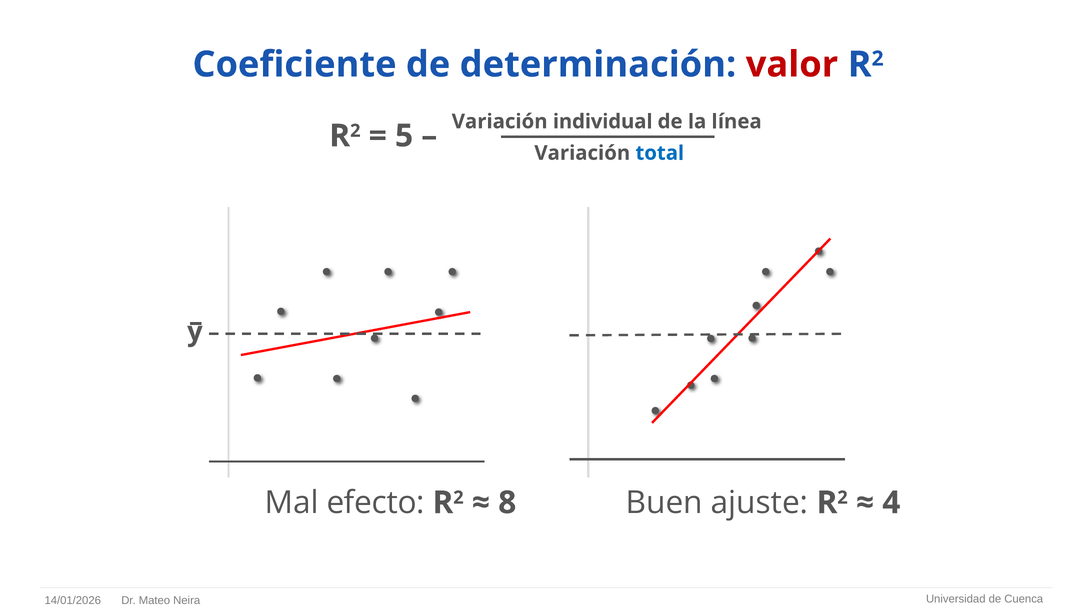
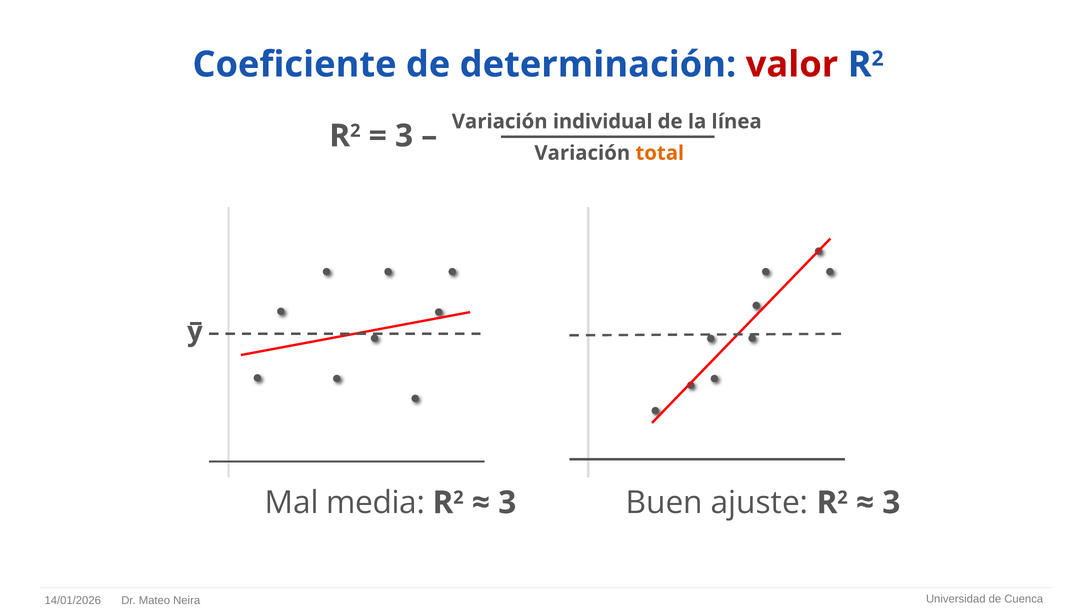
5 at (404, 136): 5 -> 3
total colour: blue -> orange
efecto: efecto -> media
8 at (507, 503): 8 -> 3
4 at (891, 503): 4 -> 3
